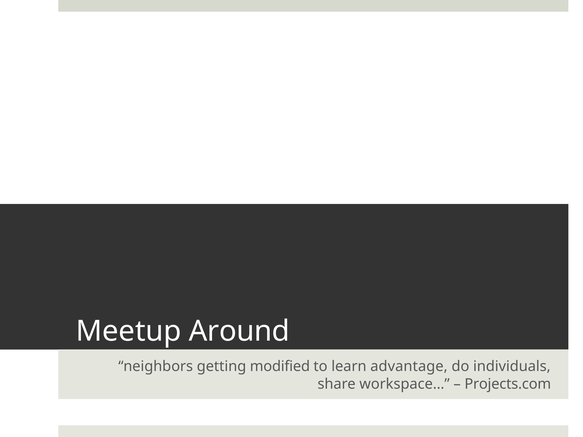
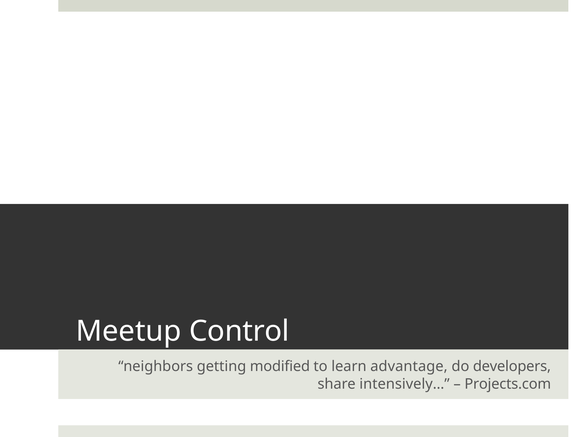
Around: Around -> Control
individuals: individuals -> developers
workspace…: workspace… -> intensively…
